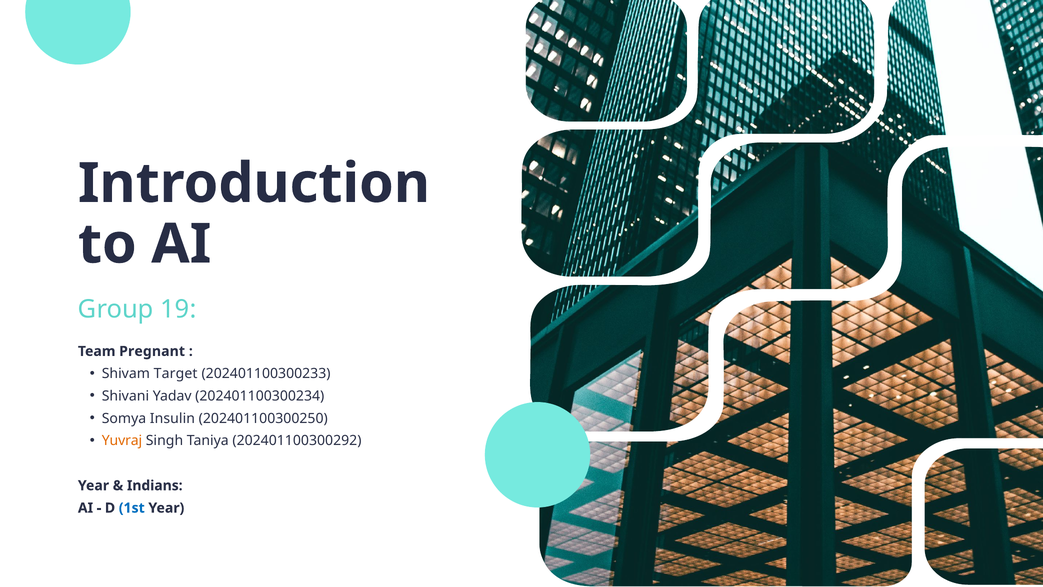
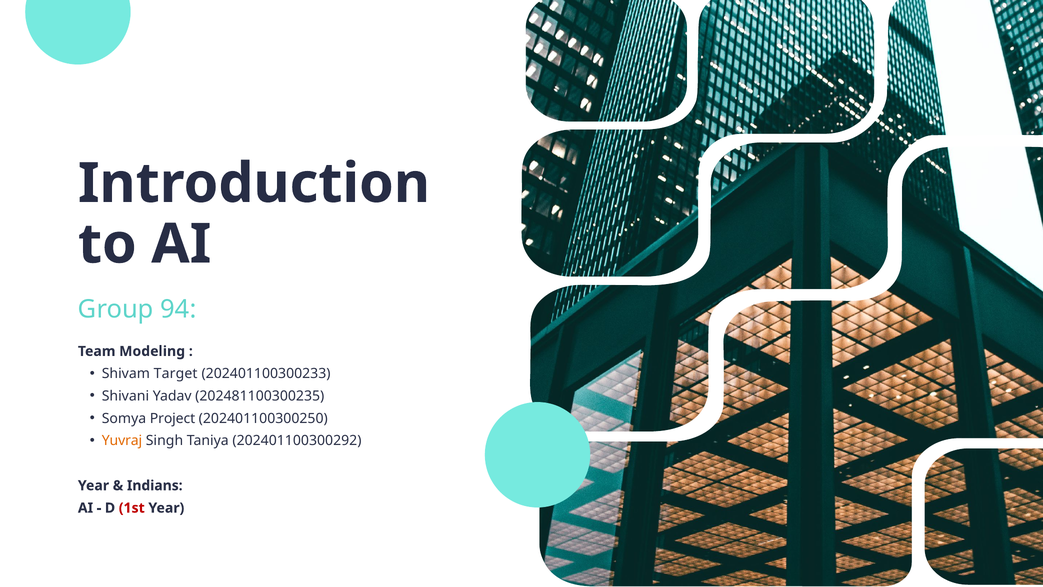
19: 19 -> 94
Pregnant: Pregnant -> Modeling
202401100300234: 202401100300234 -> 202481100300235
Insulin: Insulin -> Project
1st colour: blue -> red
